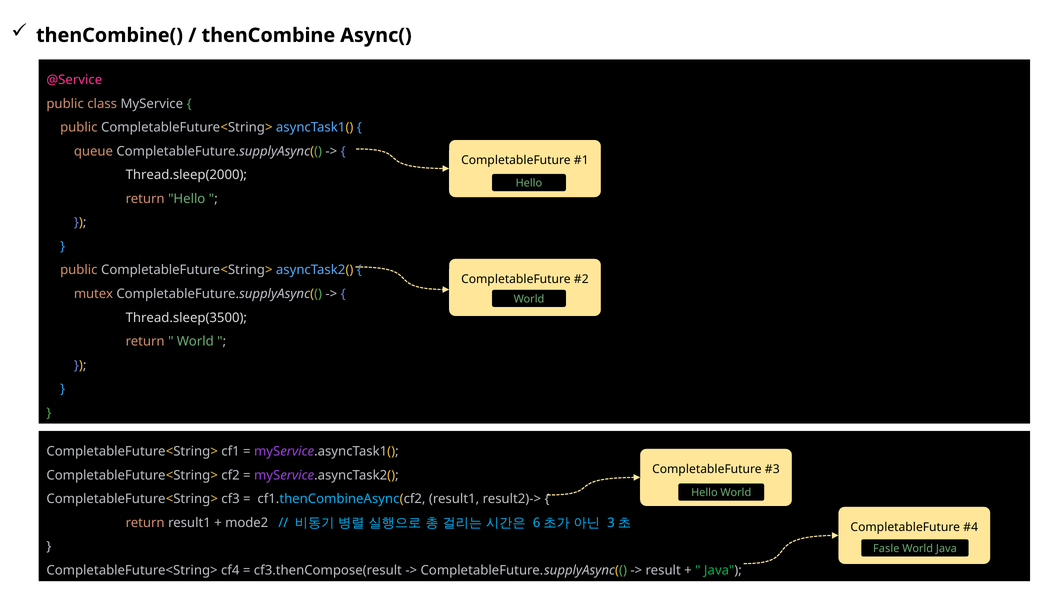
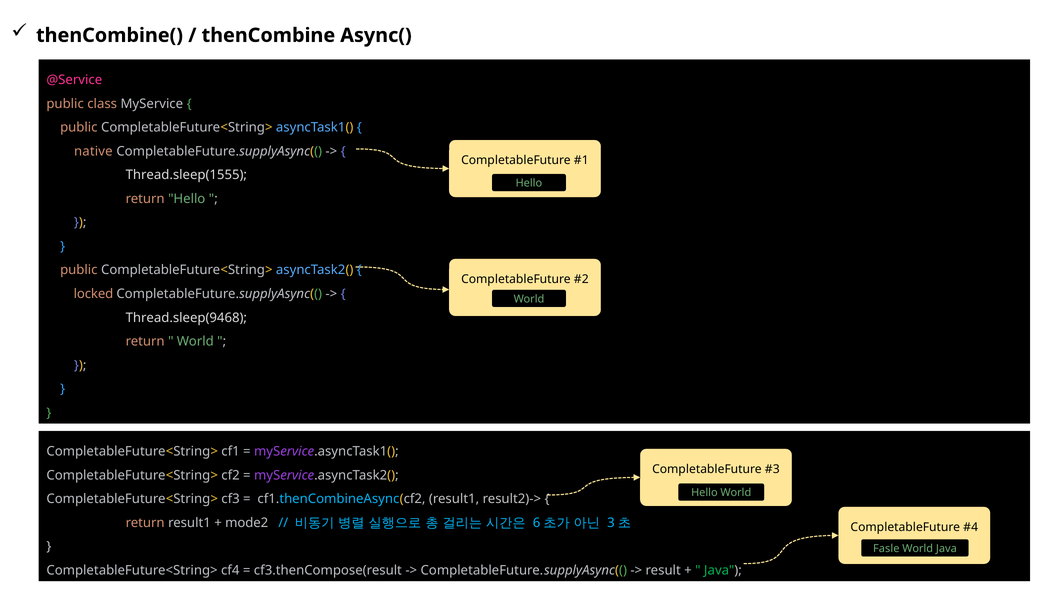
queue: queue -> native
Thread.sleep(2000: Thread.sleep(2000 -> Thread.sleep(1555
mutex: mutex -> locked
Thread.sleep(3500: Thread.sleep(3500 -> Thread.sleep(9468
